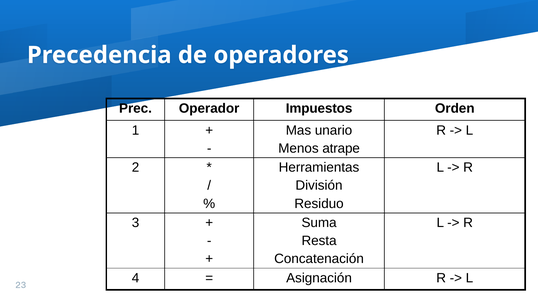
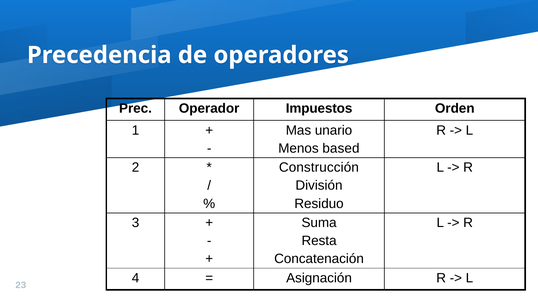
atrape: atrape -> based
Herramientas: Herramientas -> Construcción
